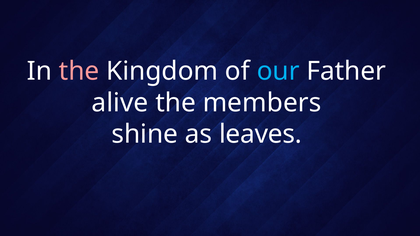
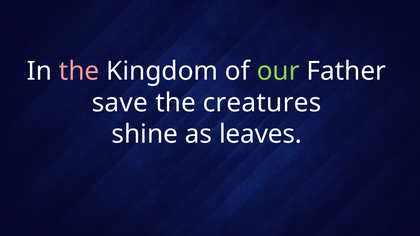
our colour: light blue -> light green
alive: alive -> save
members: members -> creatures
